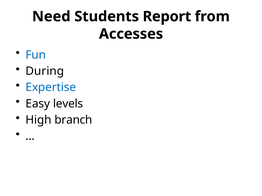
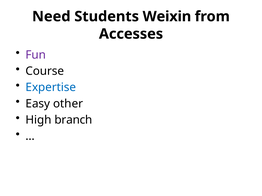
Report: Report -> Weixin
Fun colour: blue -> purple
During: During -> Course
levels: levels -> other
